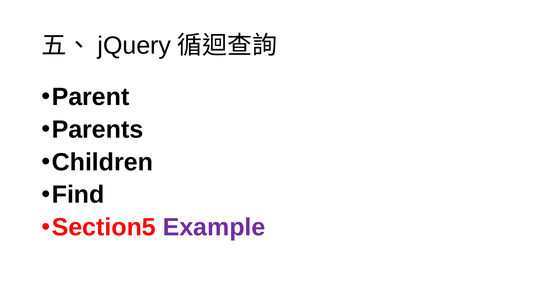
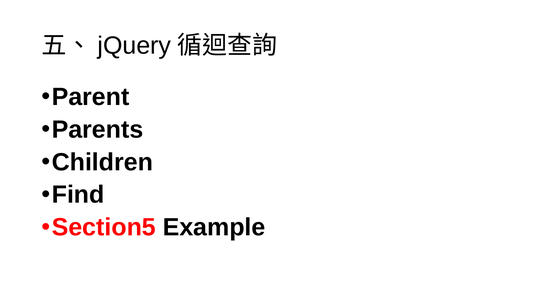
Example colour: purple -> black
